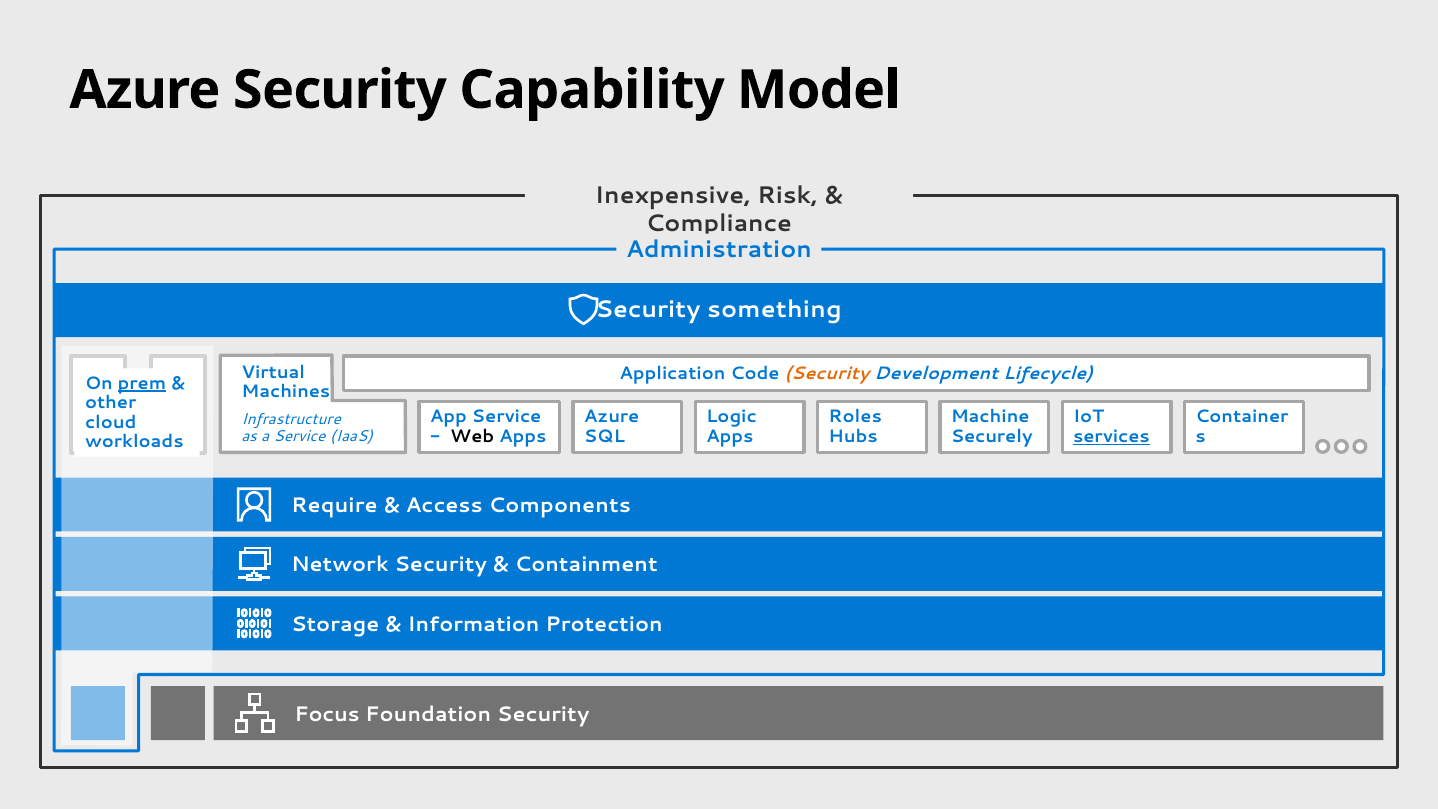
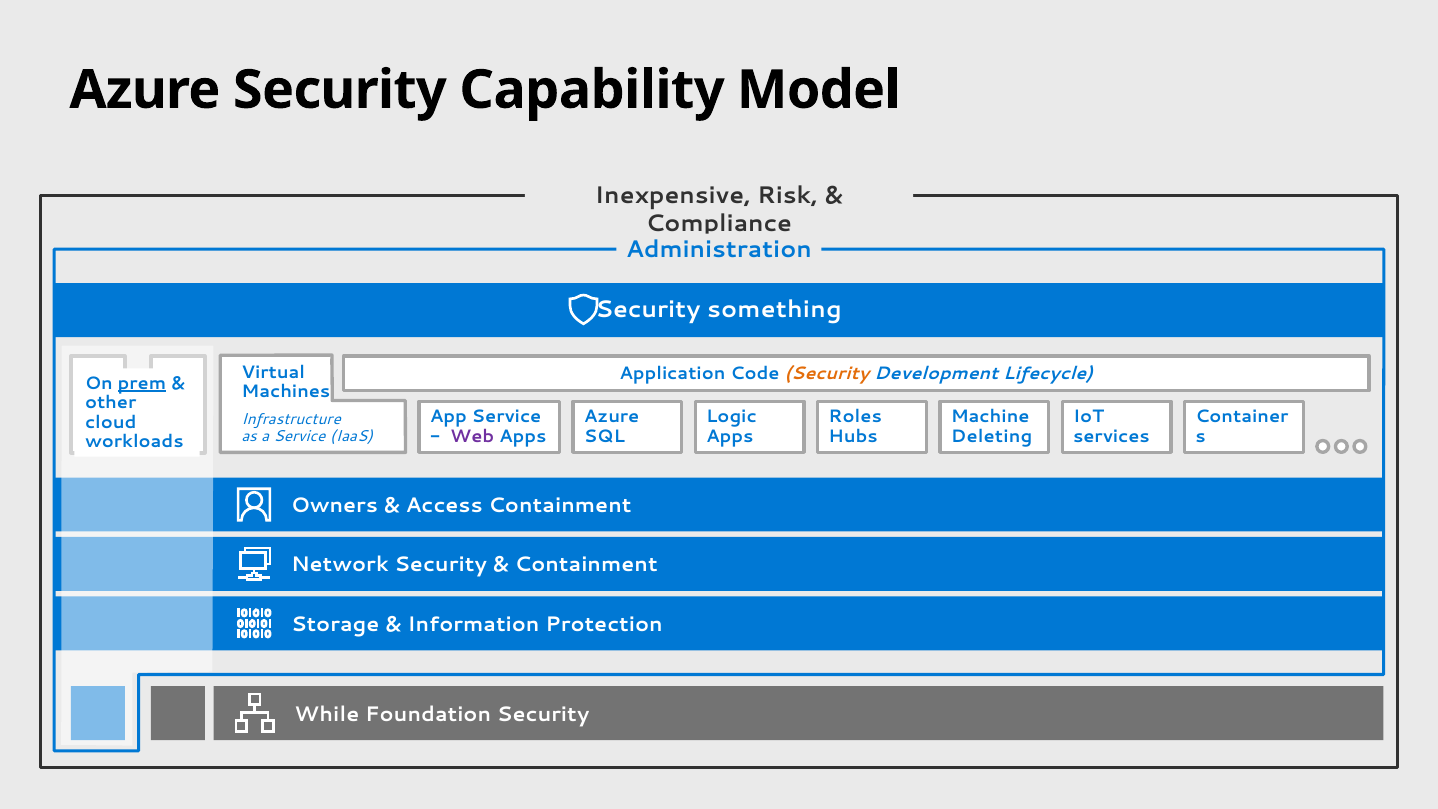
Web colour: black -> purple
Securely: Securely -> Deleting
services underline: present -> none
Require: Require -> Owners
Access Components: Components -> Containment
Focus: Focus -> While
